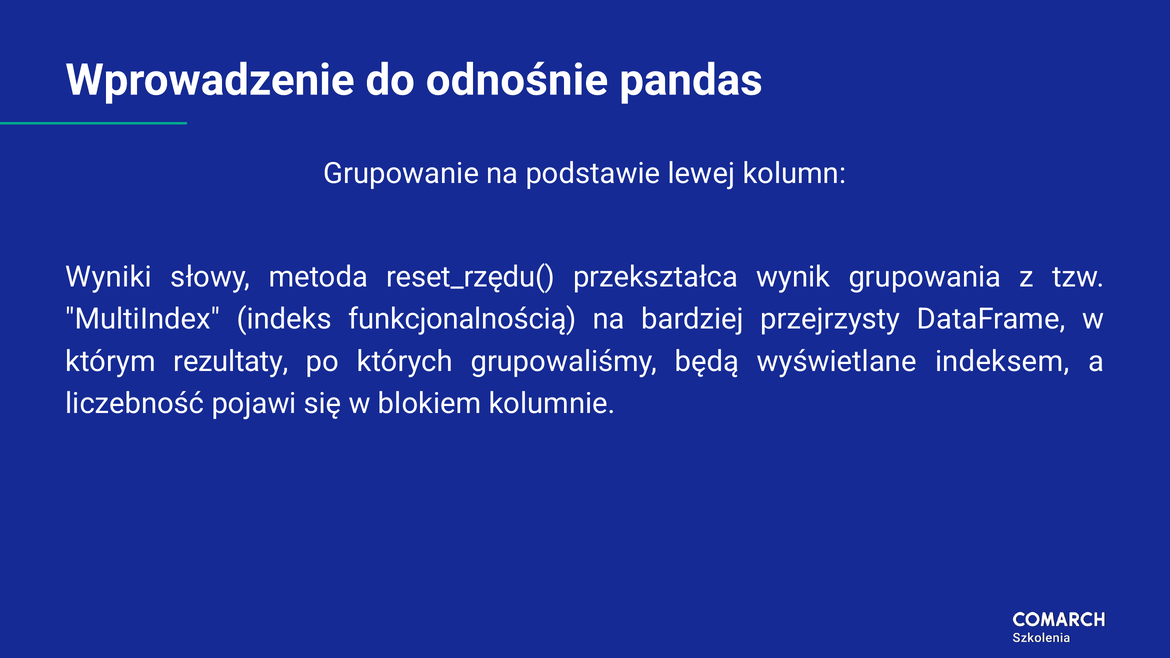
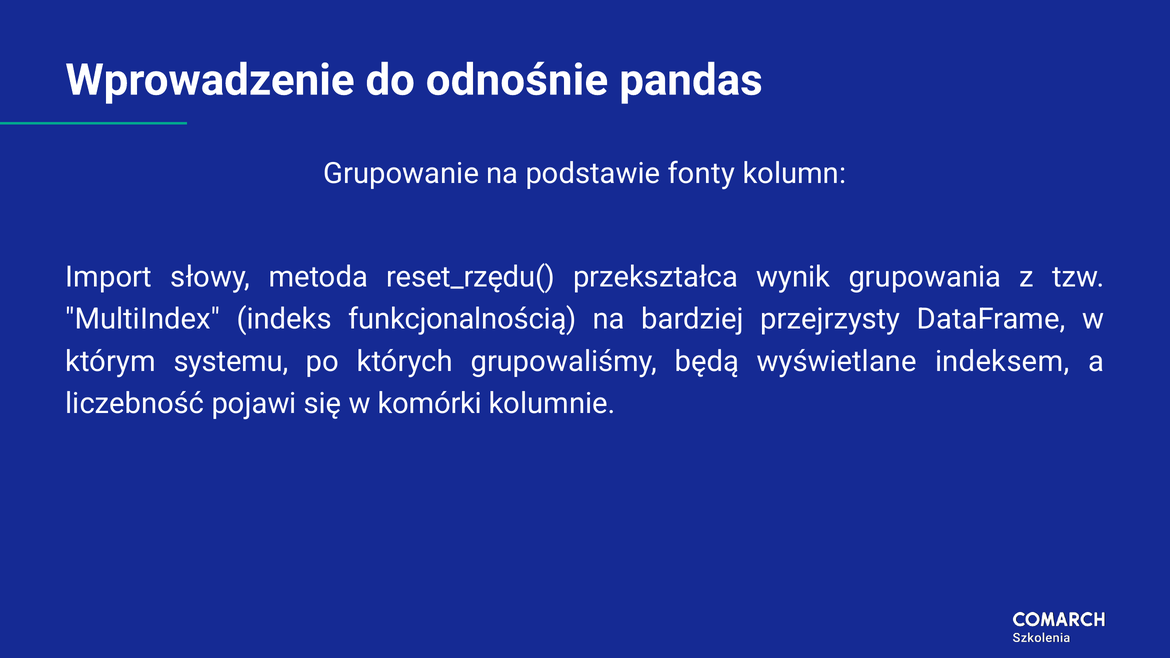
lewej: lewej -> fonty
Wyniki: Wyniki -> Import
rezultaty: rezultaty -> systemu
blokiem: blokiem -> komórki
